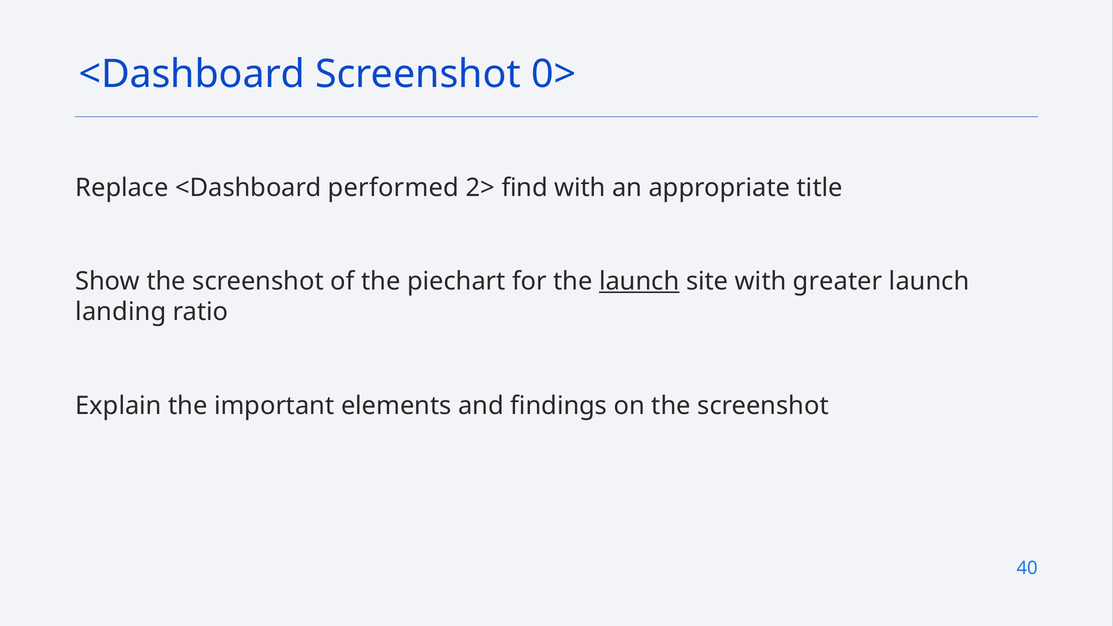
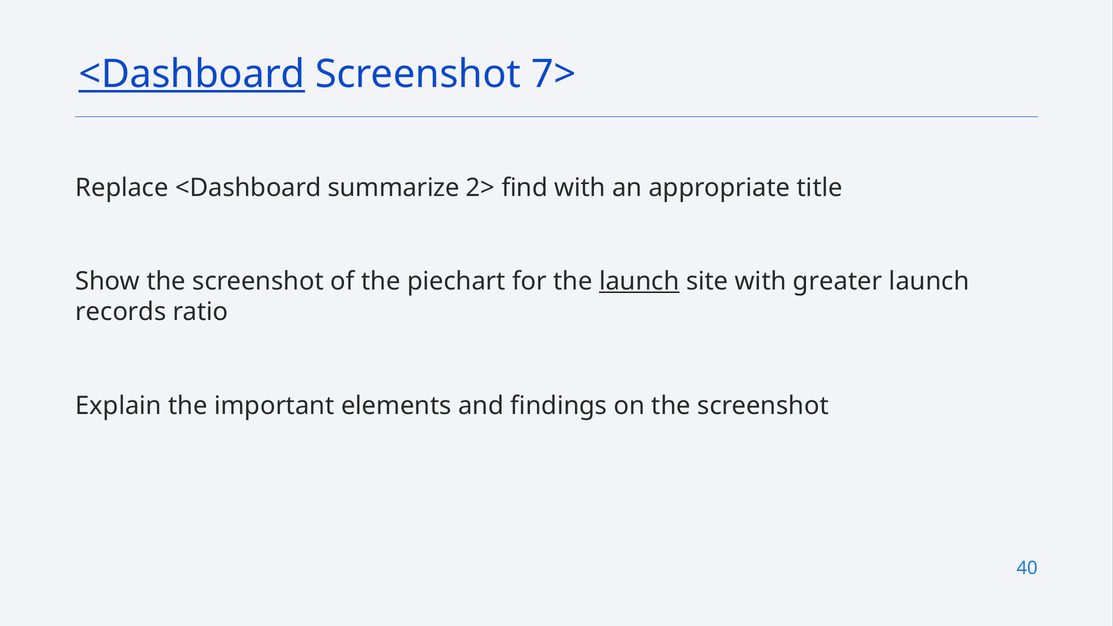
<Dashboard at (192, 74) underline: none -> present
0>: 0> -> 7>
performed: performed -> summarize
landing: landing -> records
